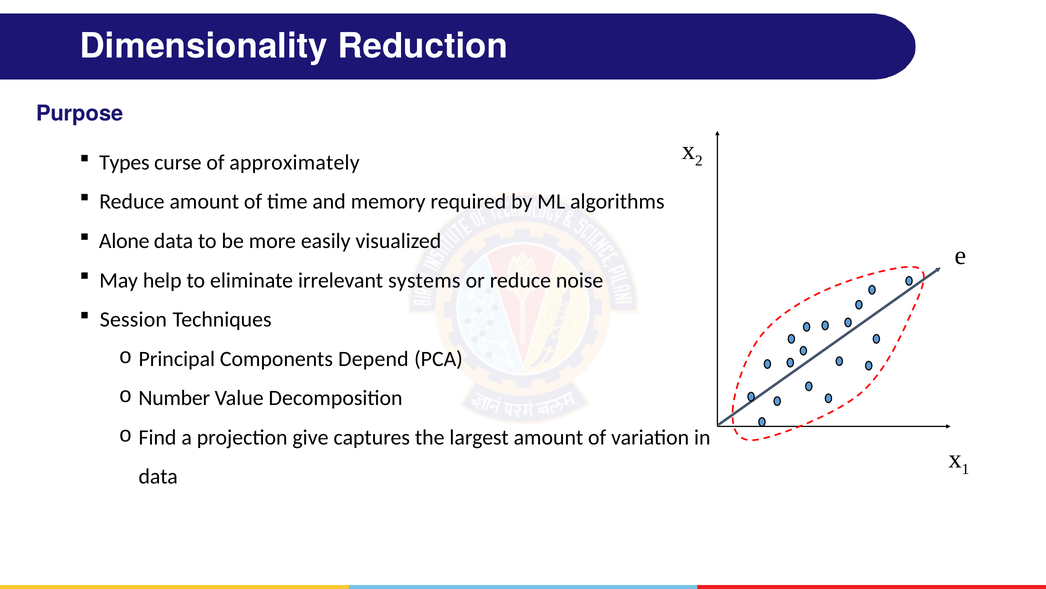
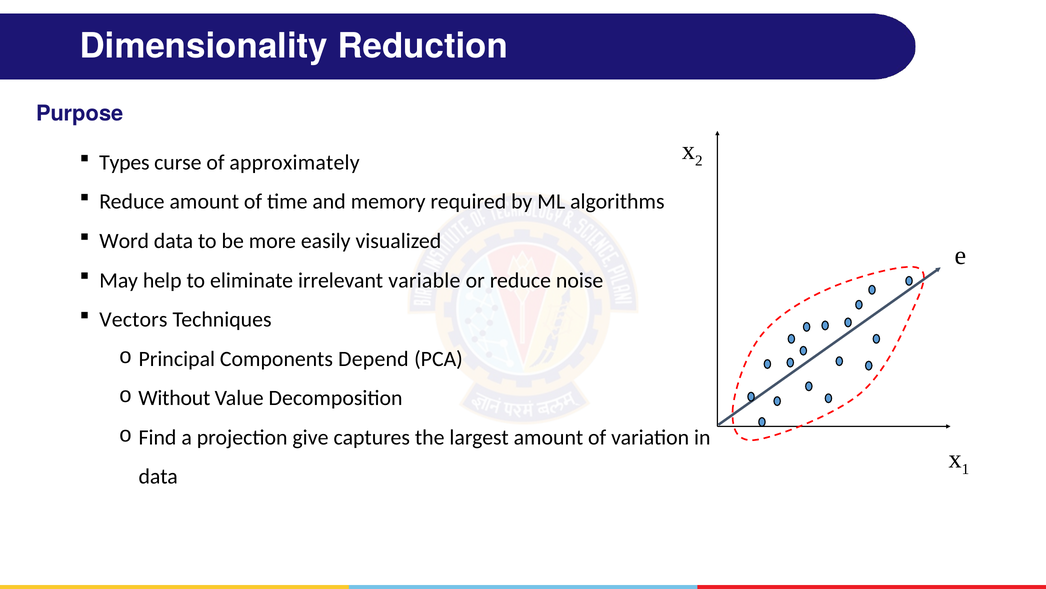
Alone: Alone -> Word
systems: systems -> variable
Session: Session -> Vectors
Number: Number -> Without
